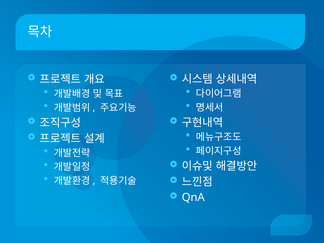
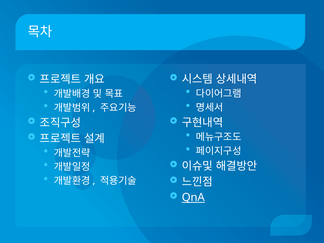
QnA underline: none -> present
